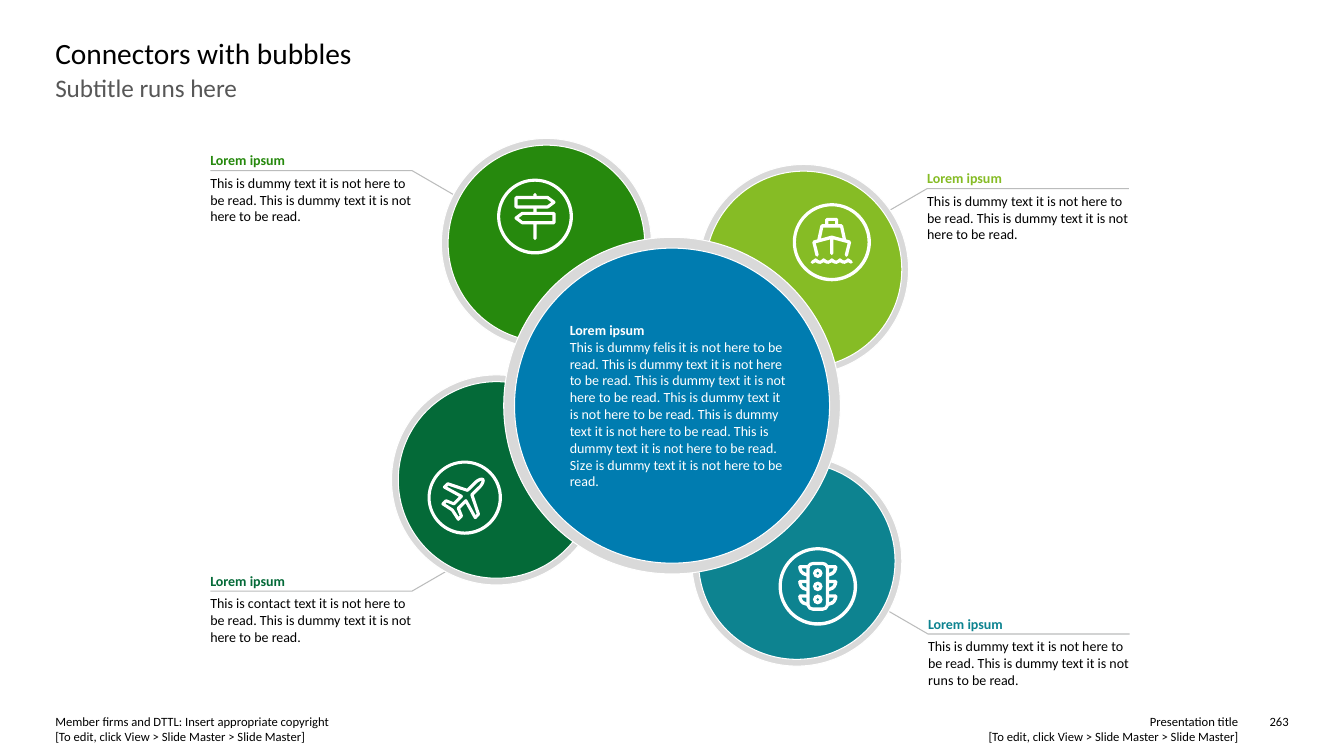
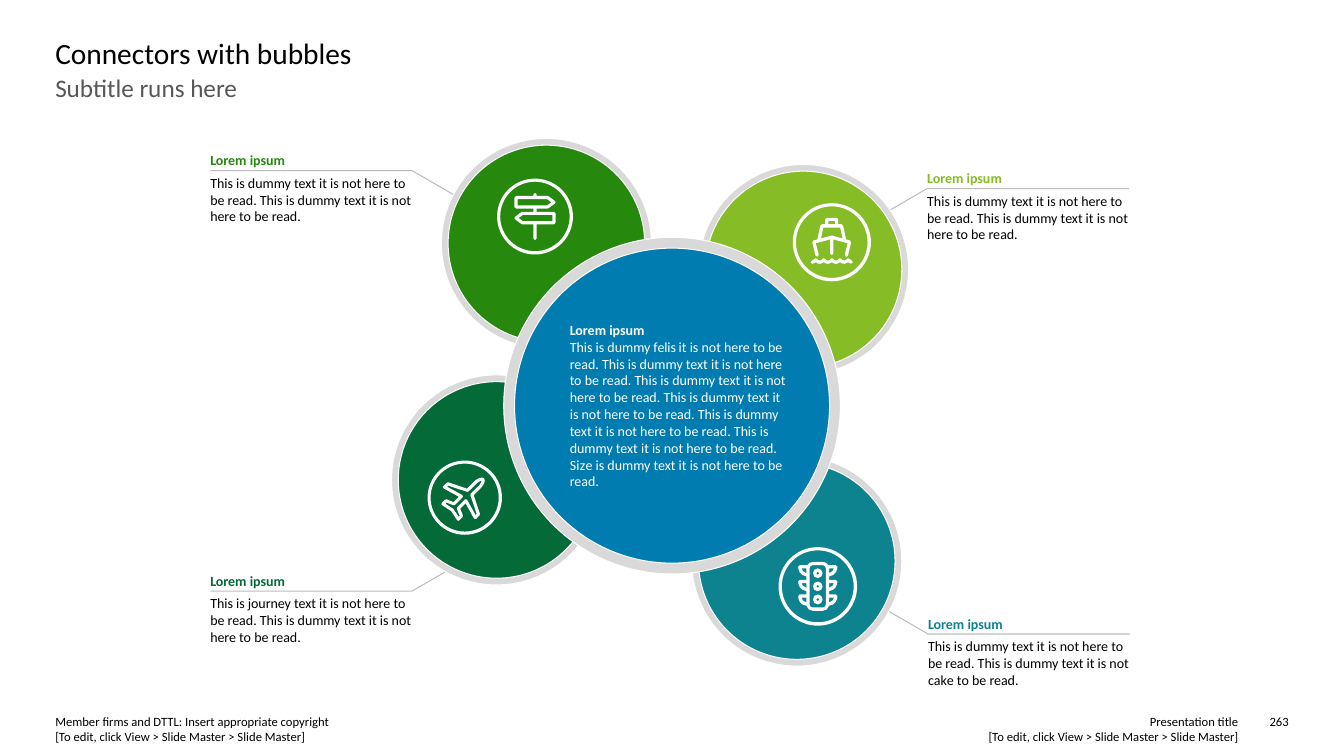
contact: contact -> journey
runs at (941, 681): runs -> cake
